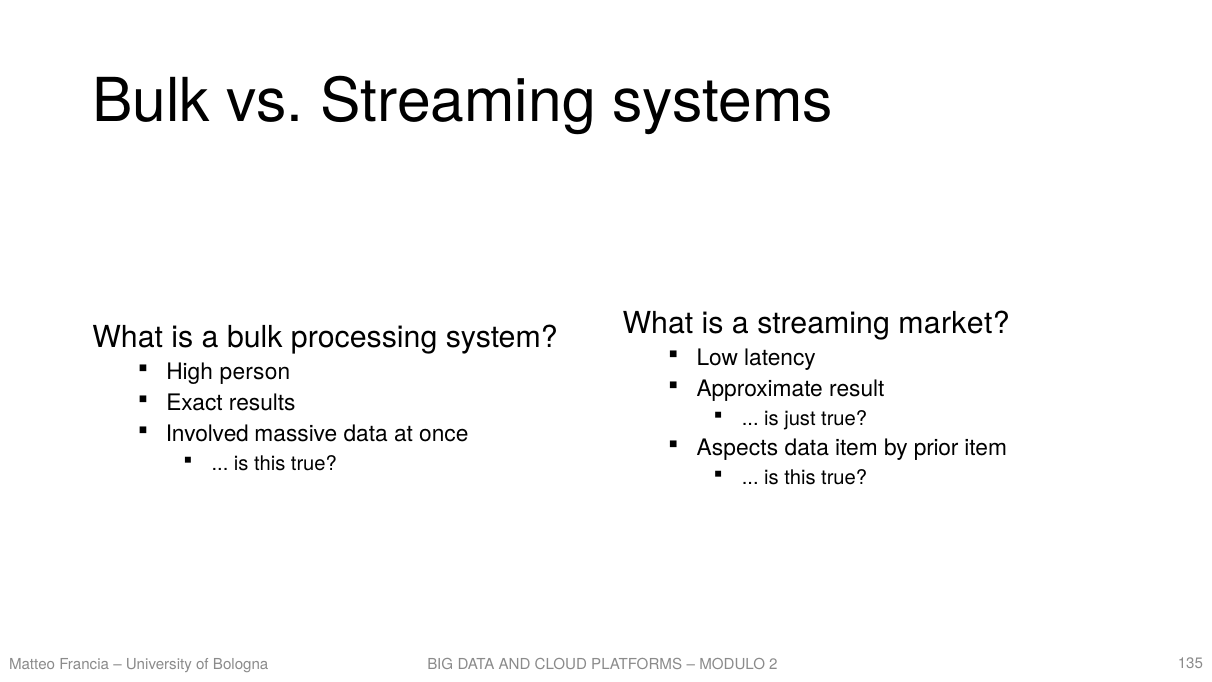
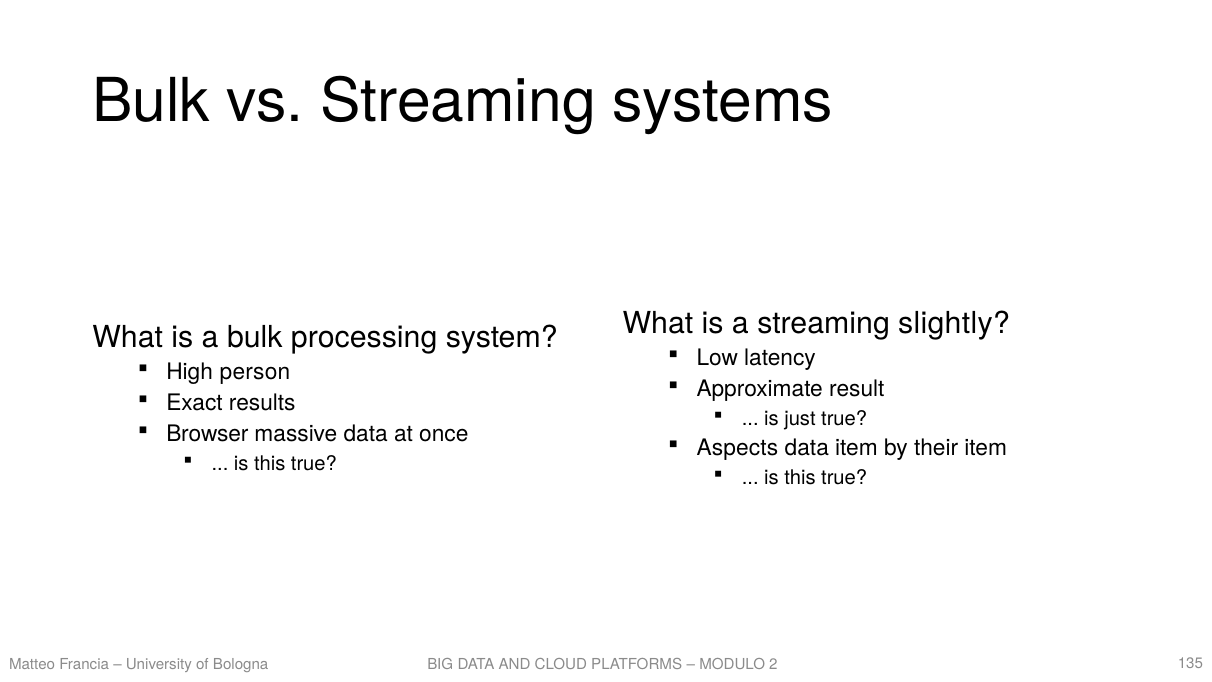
market: market -> slightly
Involved: Involved -> Browser
prior: prior -> their
